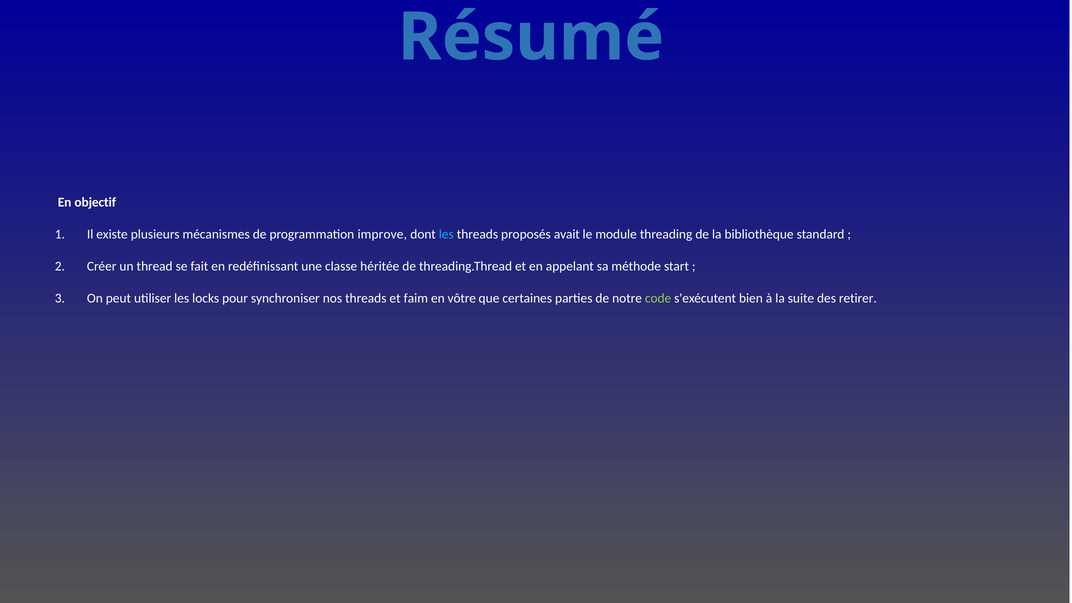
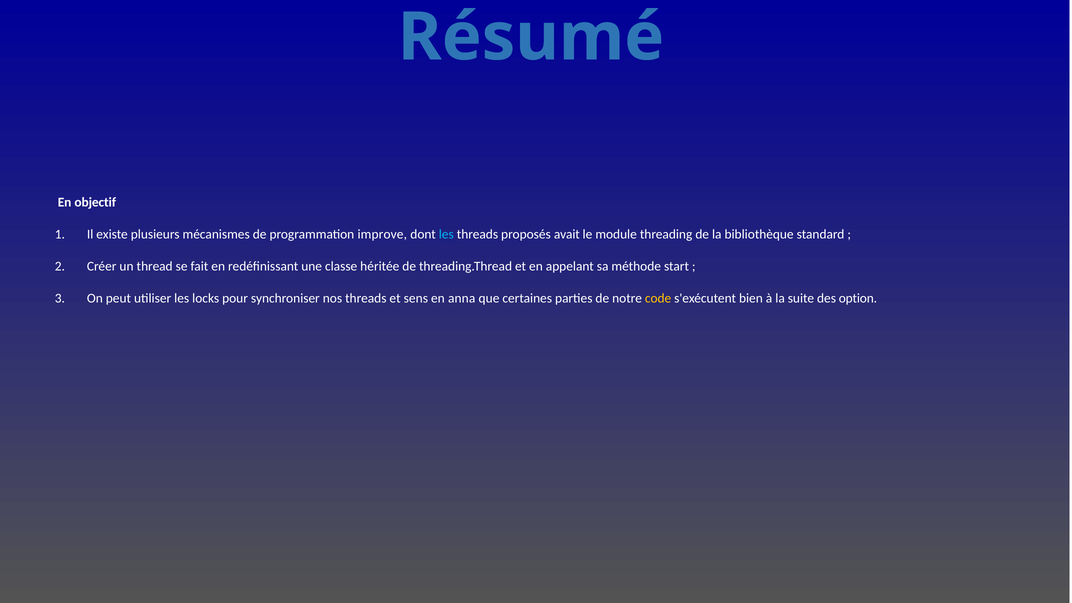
faim: faim -> sens
vôtre: vôtre -> anna
code colour: light green -> yellow
retirer: retirer -> option
